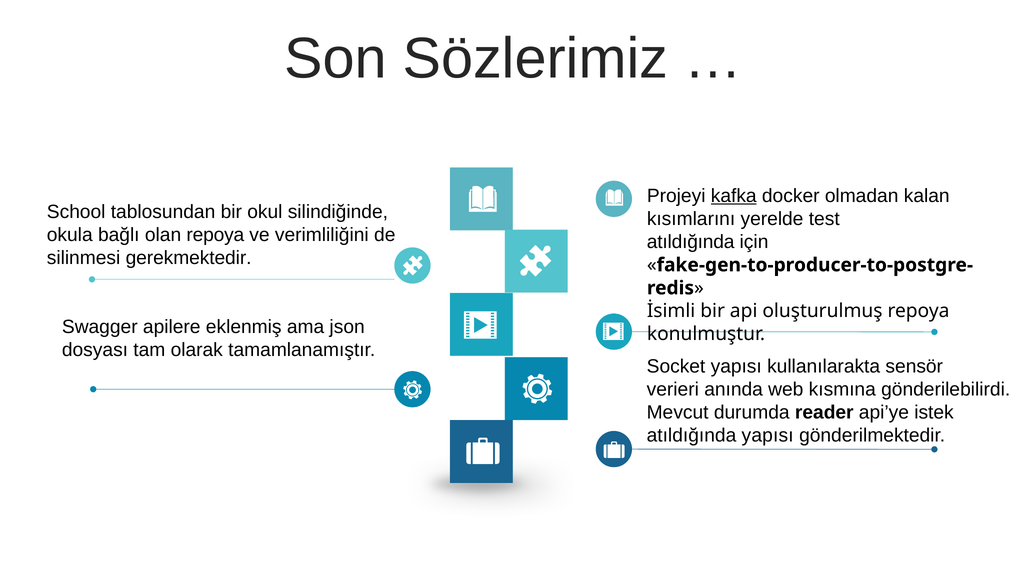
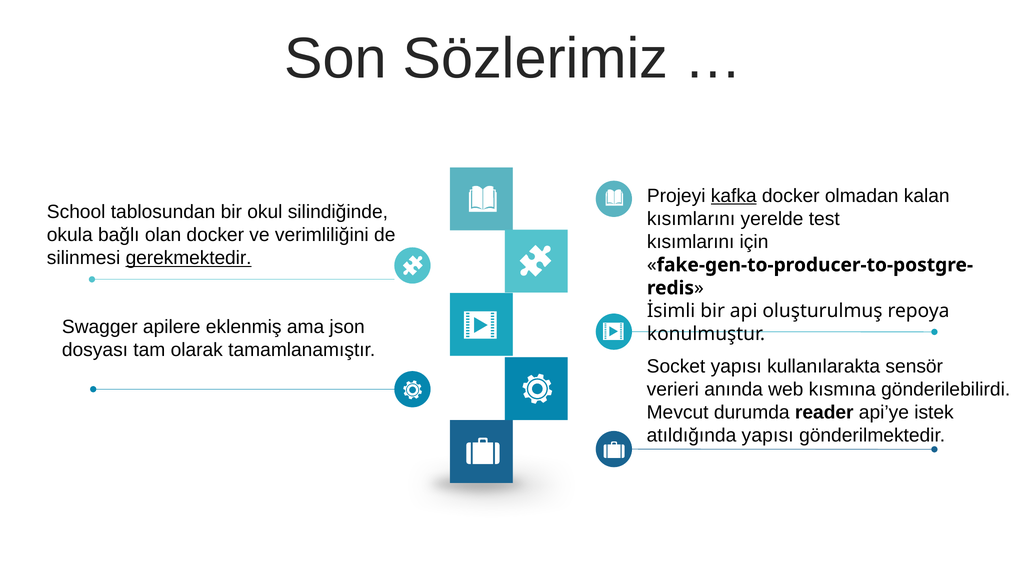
olan repoya: repoya -> docker
atıldığında at (691, 242): atıldığında -> kısımlarını
gerekmektedir underline: none -> present
